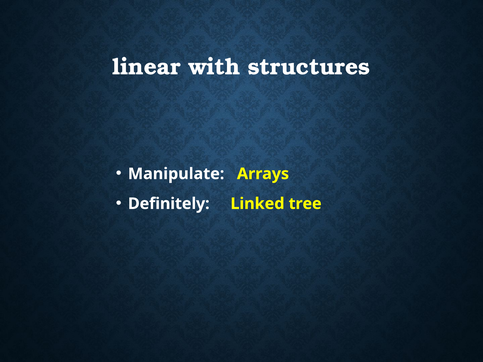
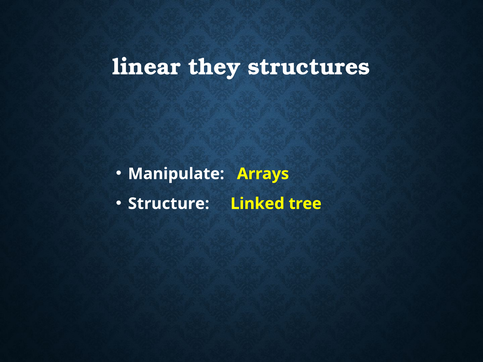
with: with -> they
Definitely: Definitely -> Structure
